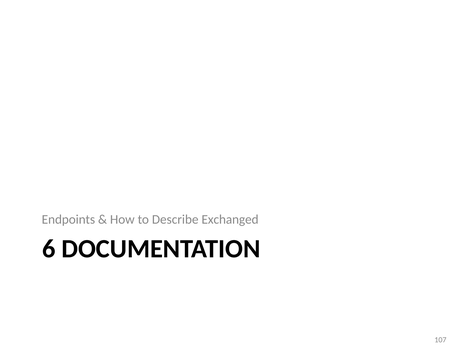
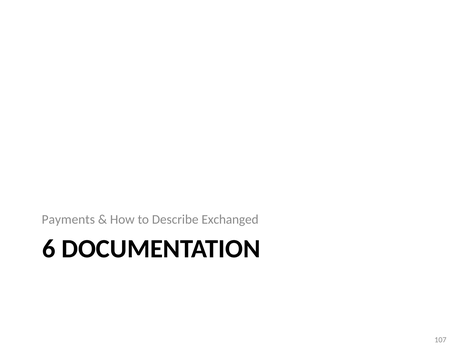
Endpoints: Endpoints -> Payments
